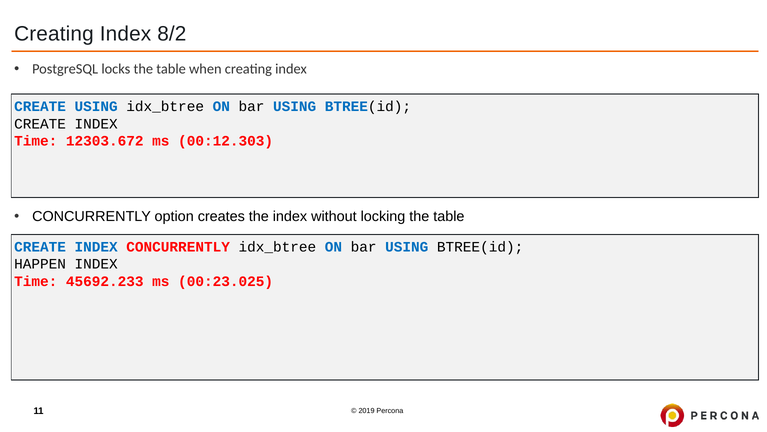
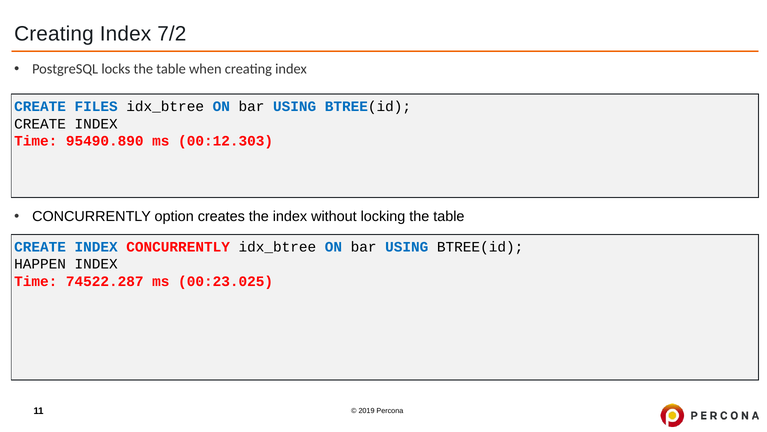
8/2: 8/2 -> 7/2
CREATE USING: USING -> FILES
12303.672: 12303.672 -> 95490.890
45692.233: 45692.233 -> 74522.287
